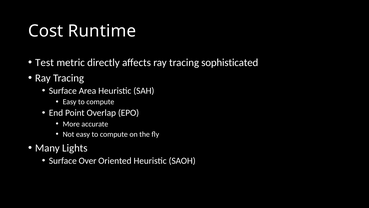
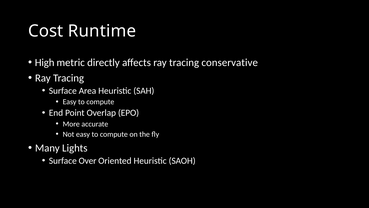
Test: Test -> High
sophisticated: sophisticated -> conservative
